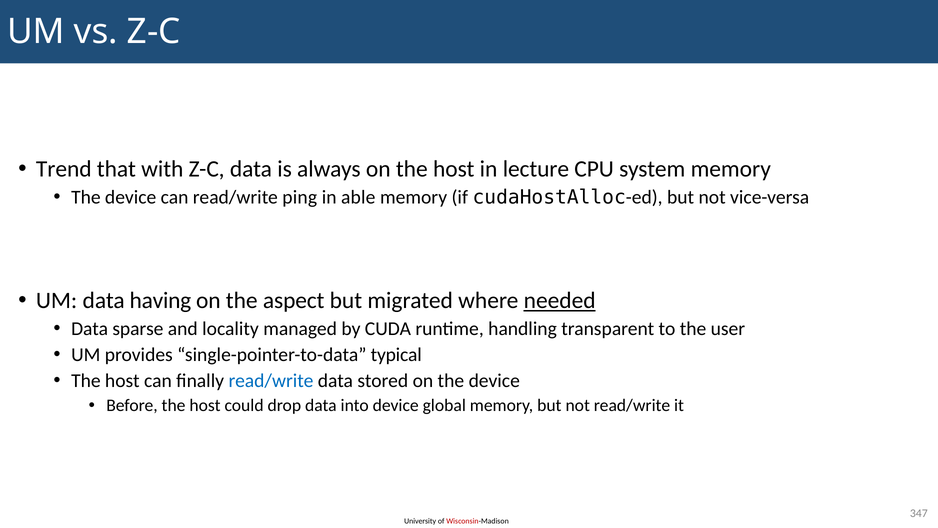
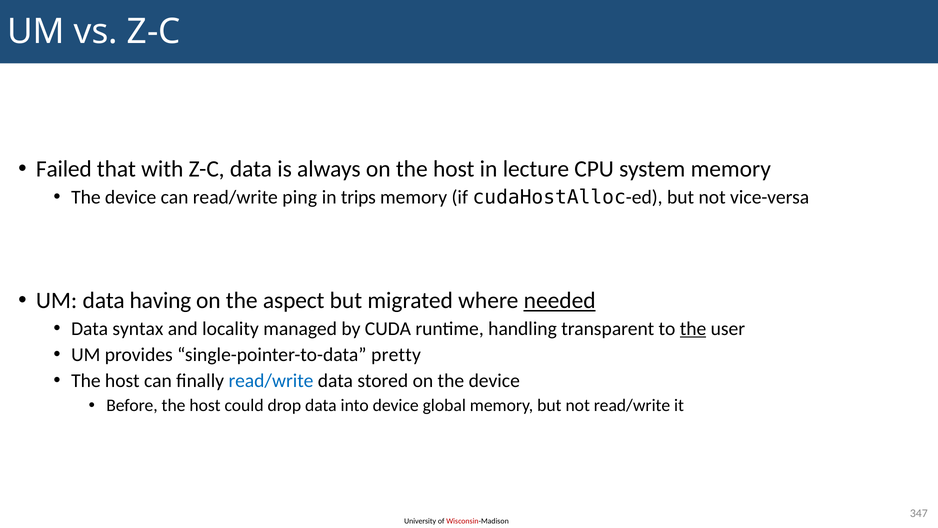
Trend: Trend -> Failed
able: able -> trips
sparse: sparse -> syntax
the at (693, 328) underline: none -> present
typical: typical -> pretty
